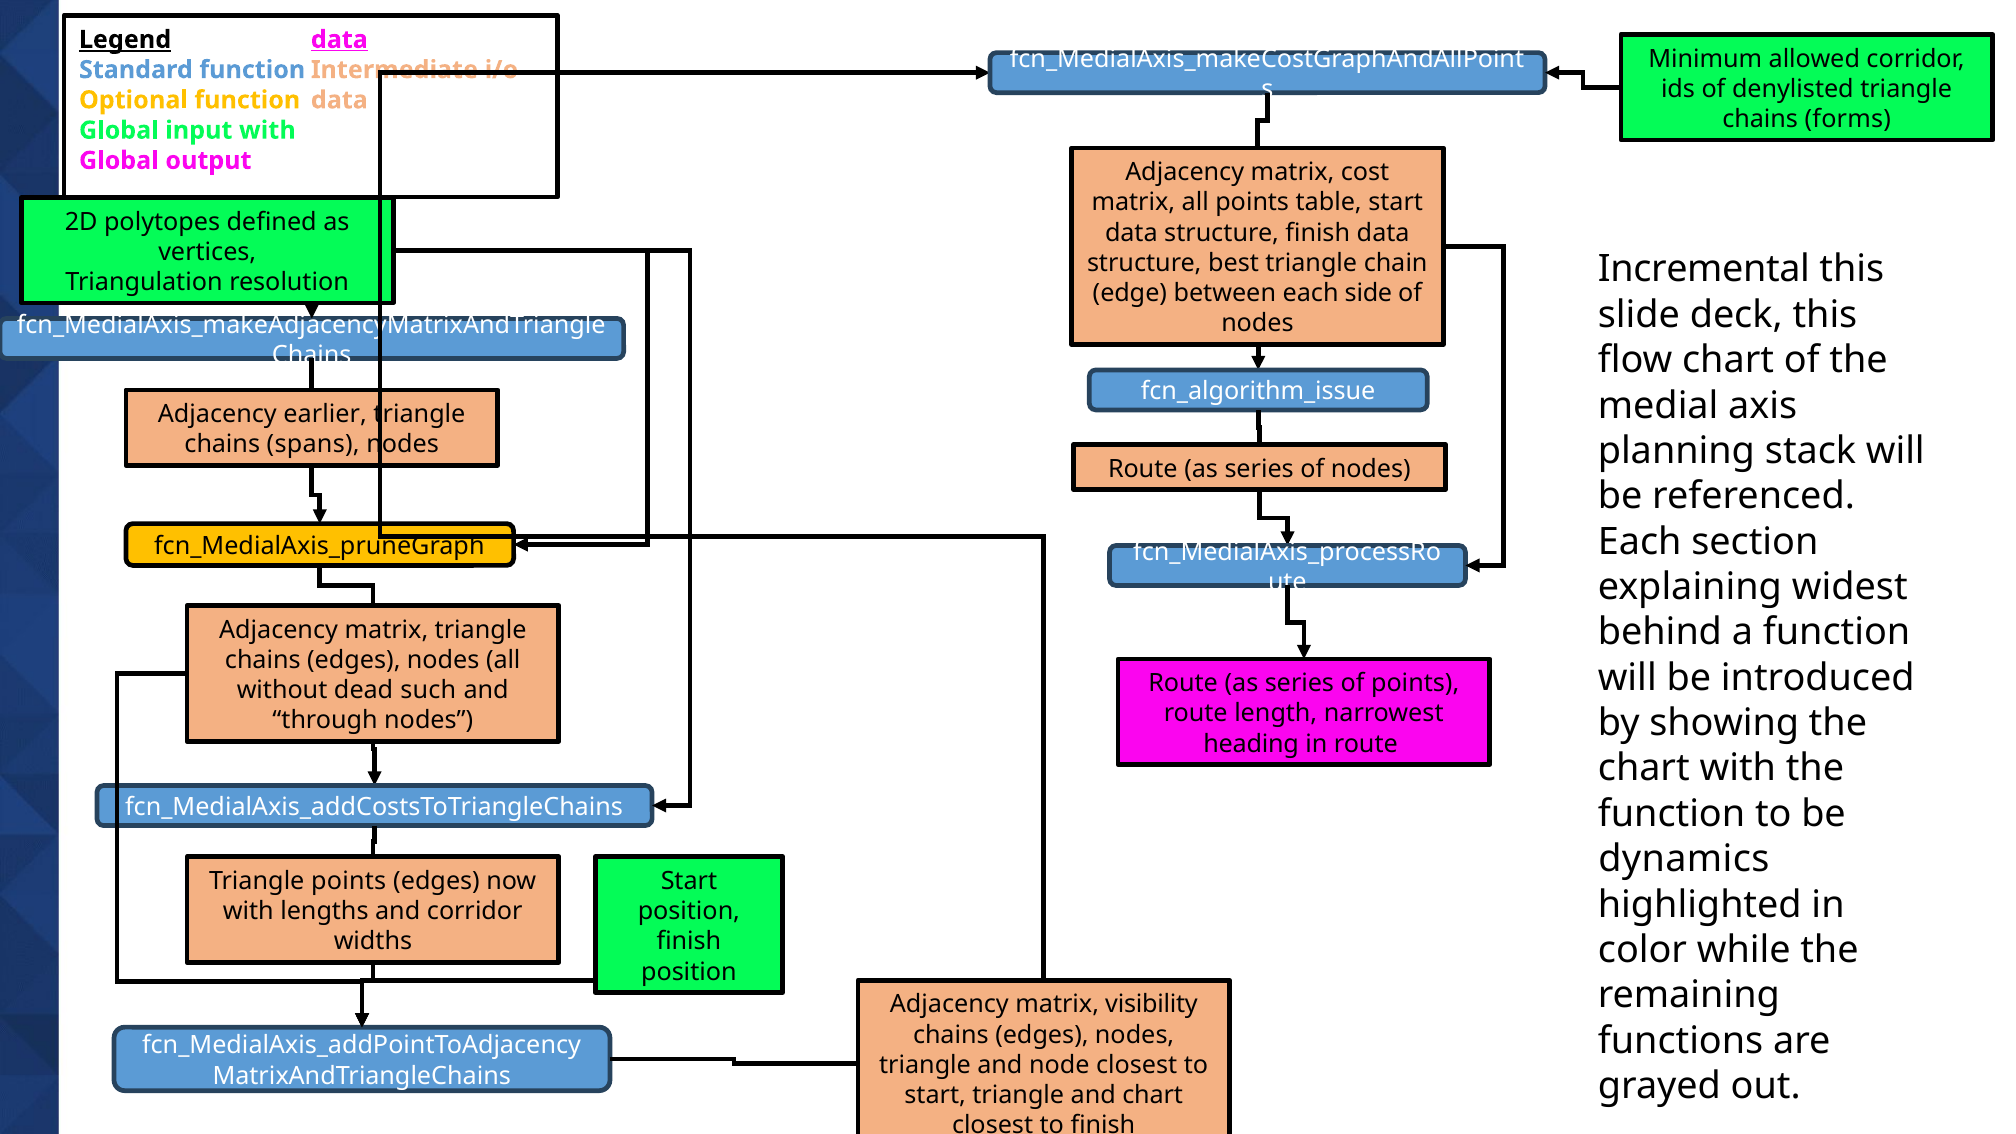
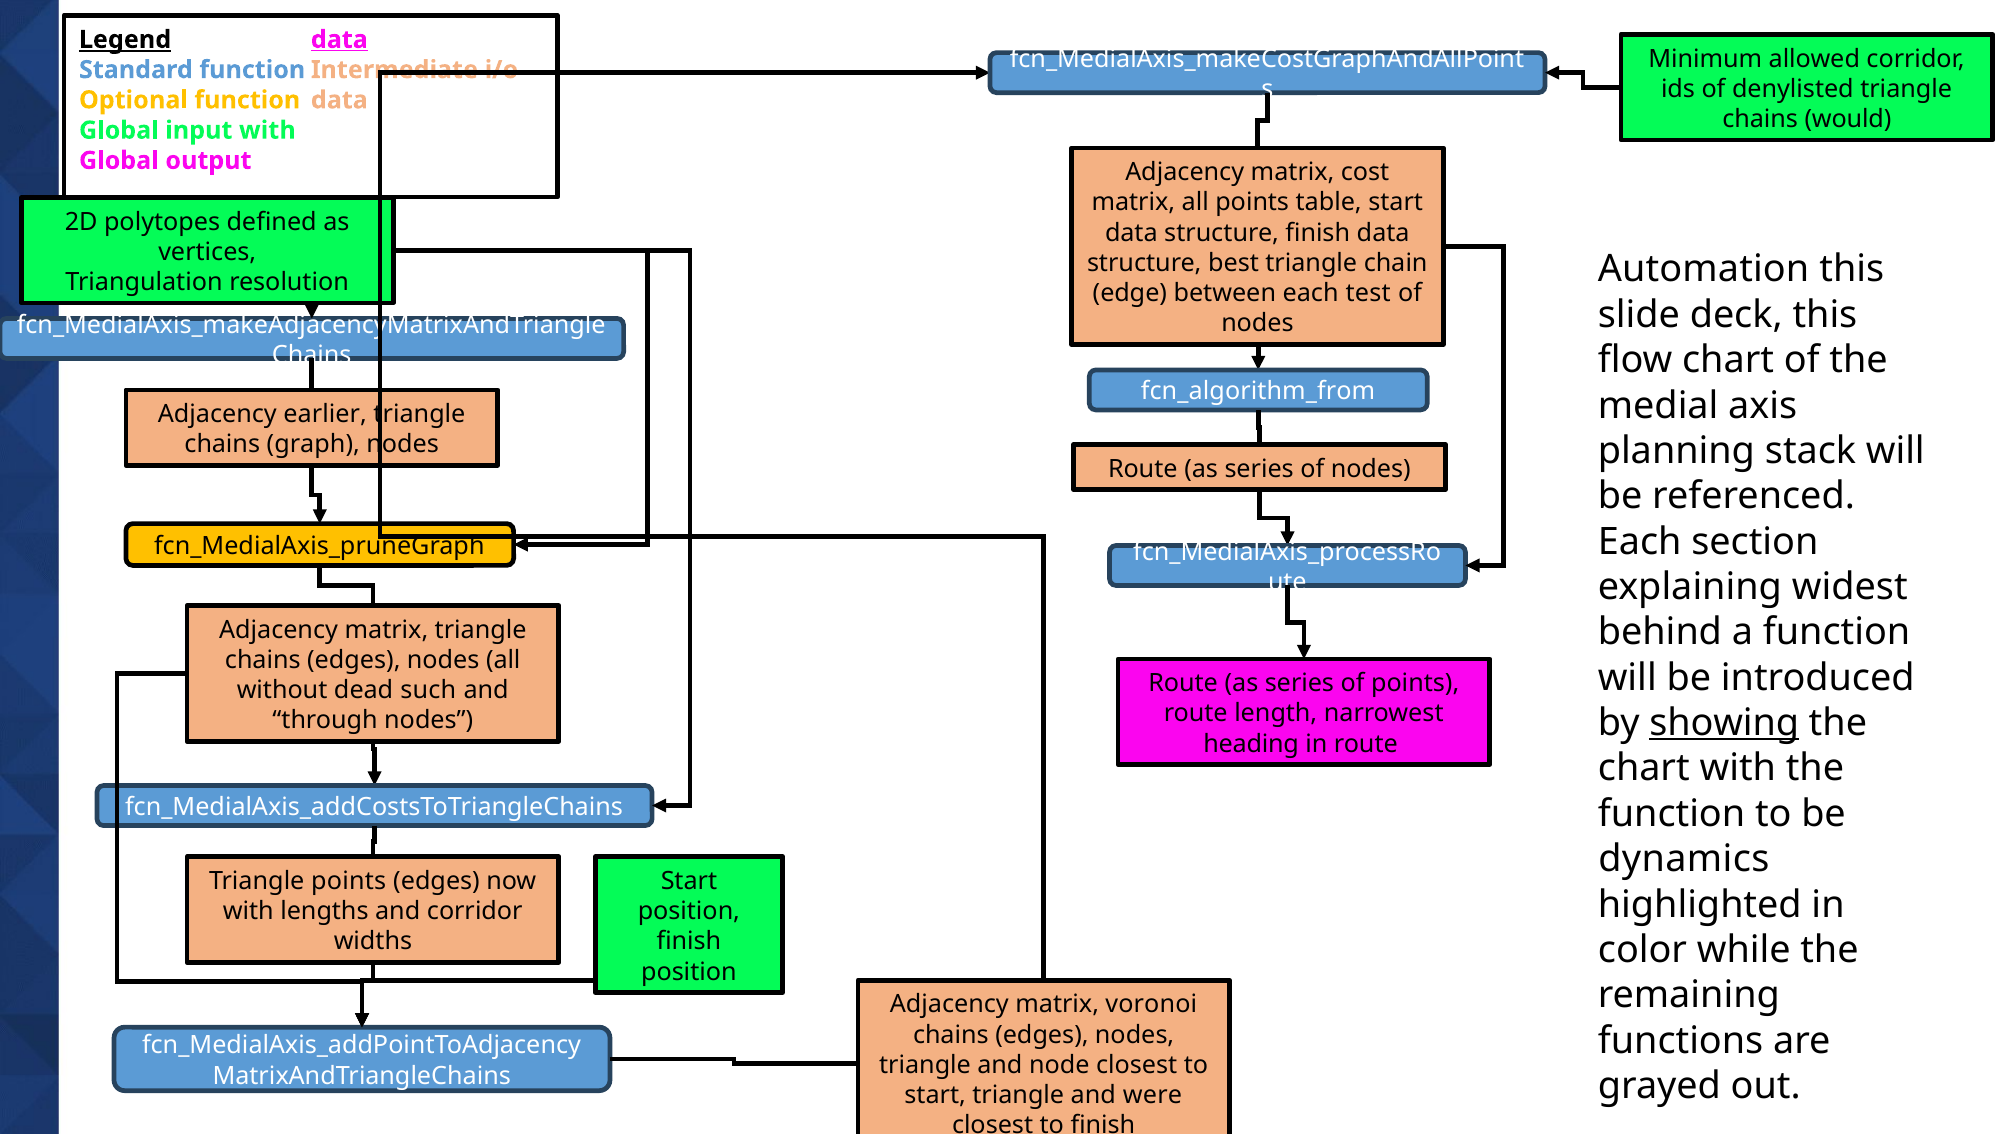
forms: forms -> would
Incremental: Incremental -> Automation
side: side -> test
fcn_algorithm_issue: fcn_algorithm_issue -> fcn_algorithm_from
spans: spans -> graph
showing underline: none -> present
visibility: visibility -> voronoi
and chart: chart -> were
